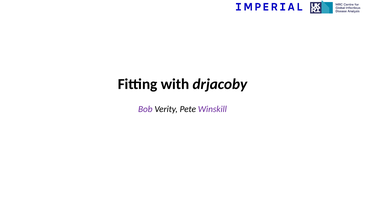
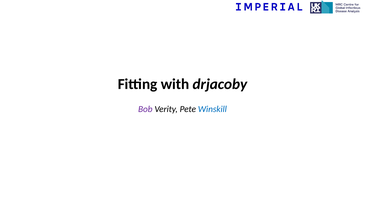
Winskill colour: purple -> blue
